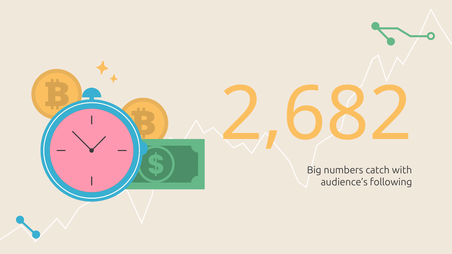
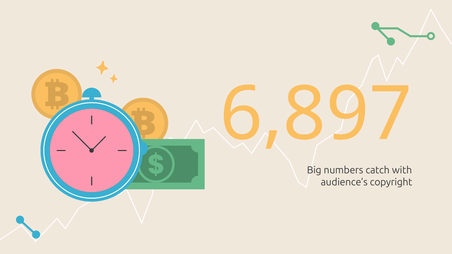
2,682: 2,682 -> 6,897
following: following -> copyright
